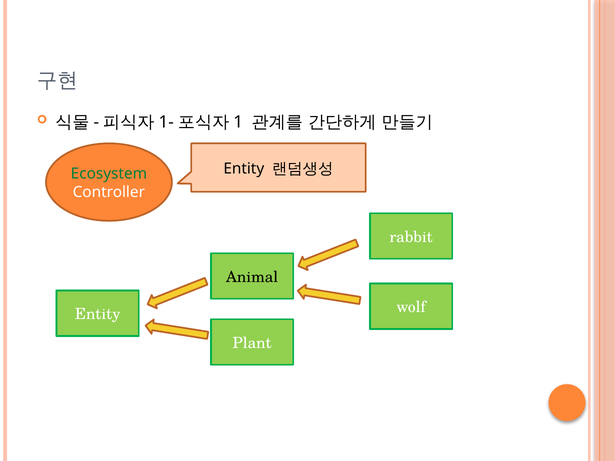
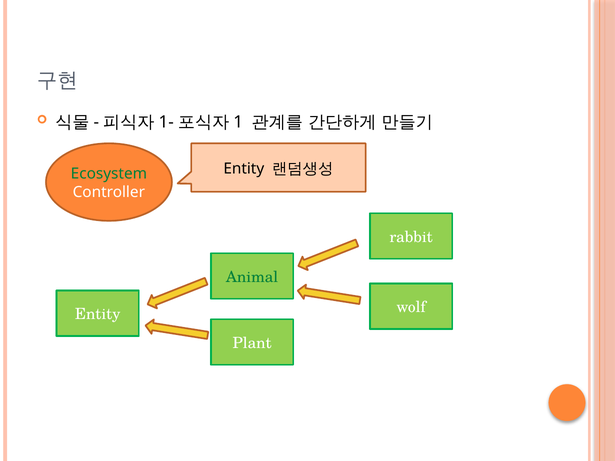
Animal colour: black -> green
